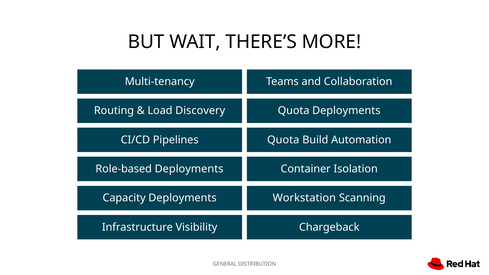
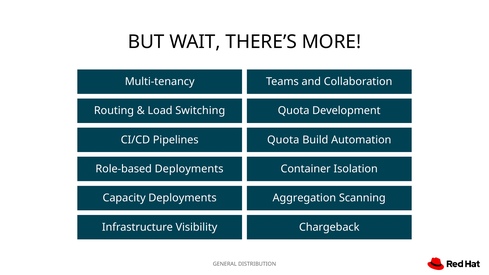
Discovery: Discovery -> Switching
Quota Deployments: Deployments -> Development
Workstation: Workstation -> Aggregation
